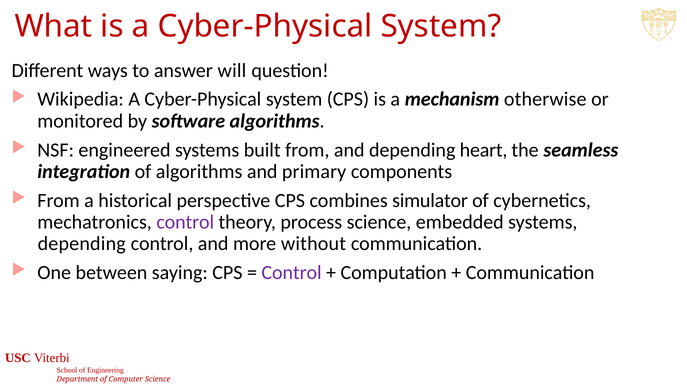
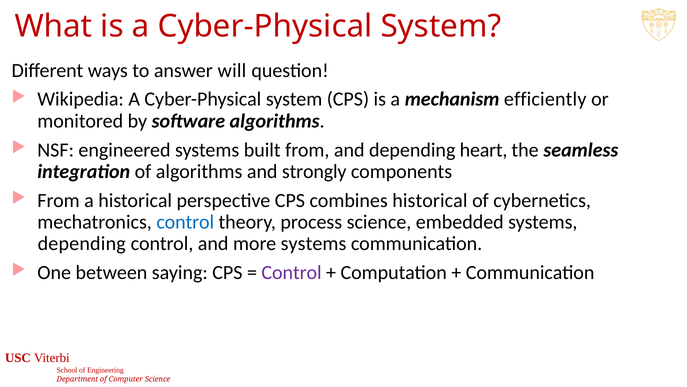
otherwise: otherwise -> efficiently
primary: primary -> strongly
combines simulator: simulator -> historical
control at (185, 222) colour: purple -> blue
more without: without -> systems
